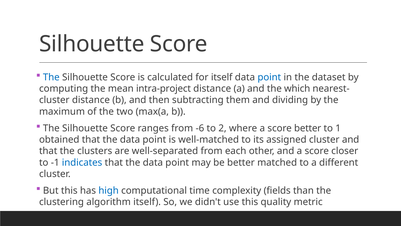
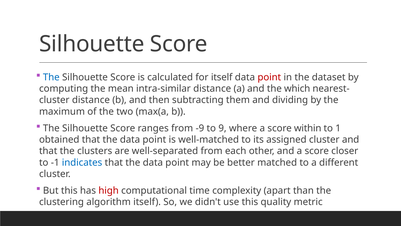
point at (269, 77) colour: blue -> red
intra-project: intra-project -> intra-similar
-6: -6 -> -9
2: 2 -> 9
score better: better -> within
high colour: blue -> red
fields: fields -> apart
